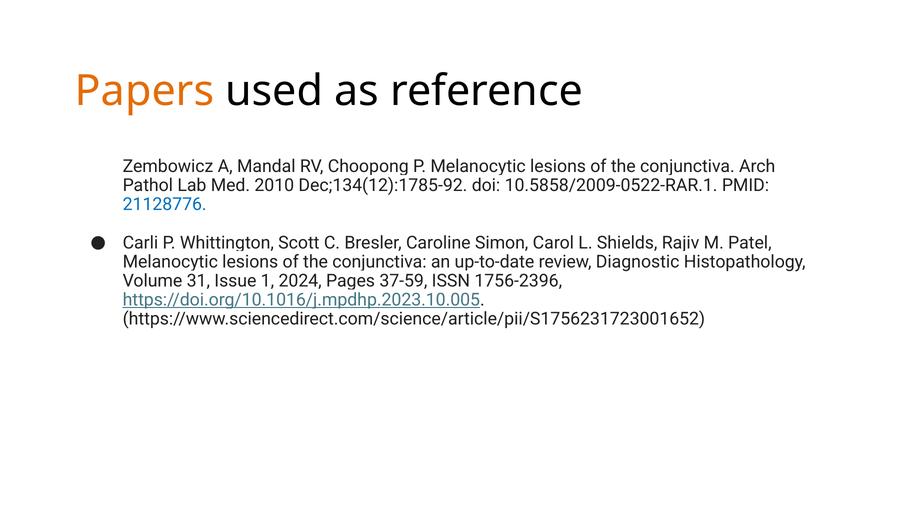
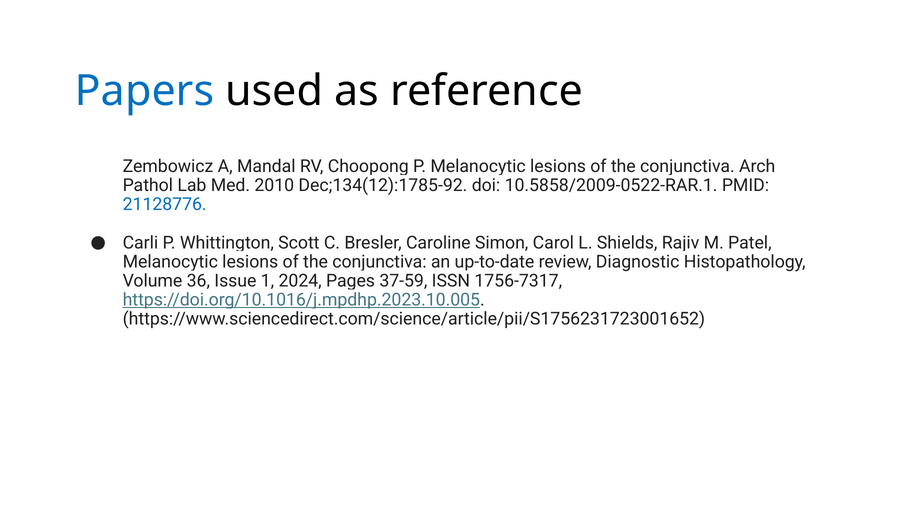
Papers colour: orange -> blue
31: 31 -> 36
1756-2396: 1756-2396 -> 1756-7317
